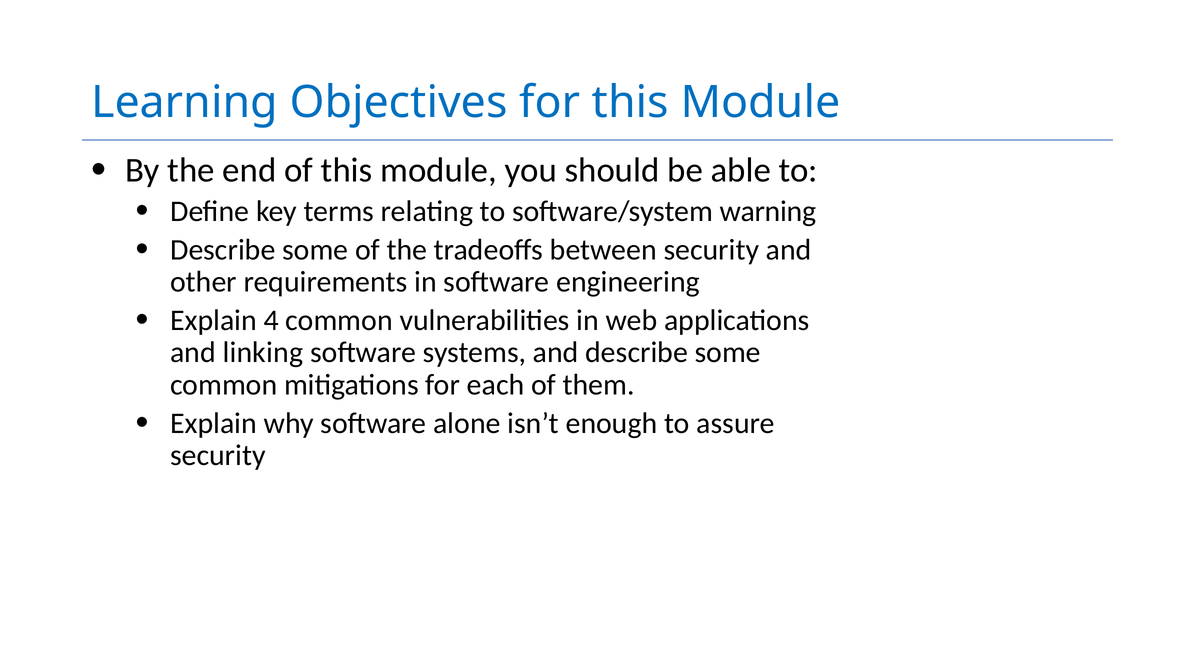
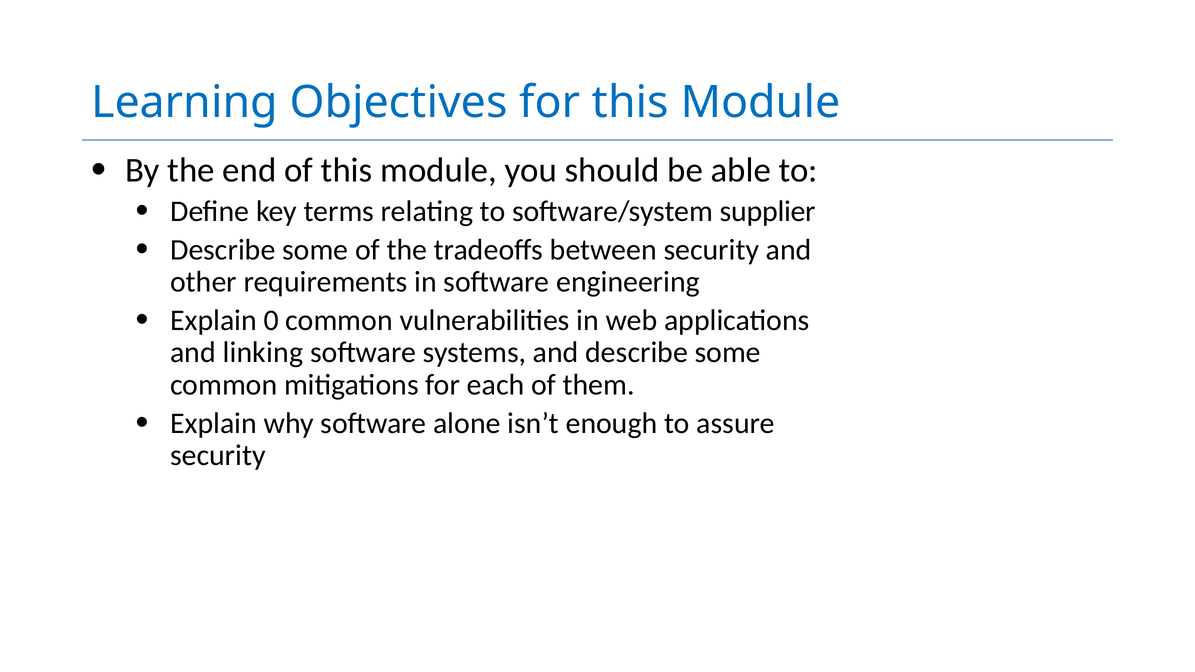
warning: warning -> supplier
4: 4 -> 0
